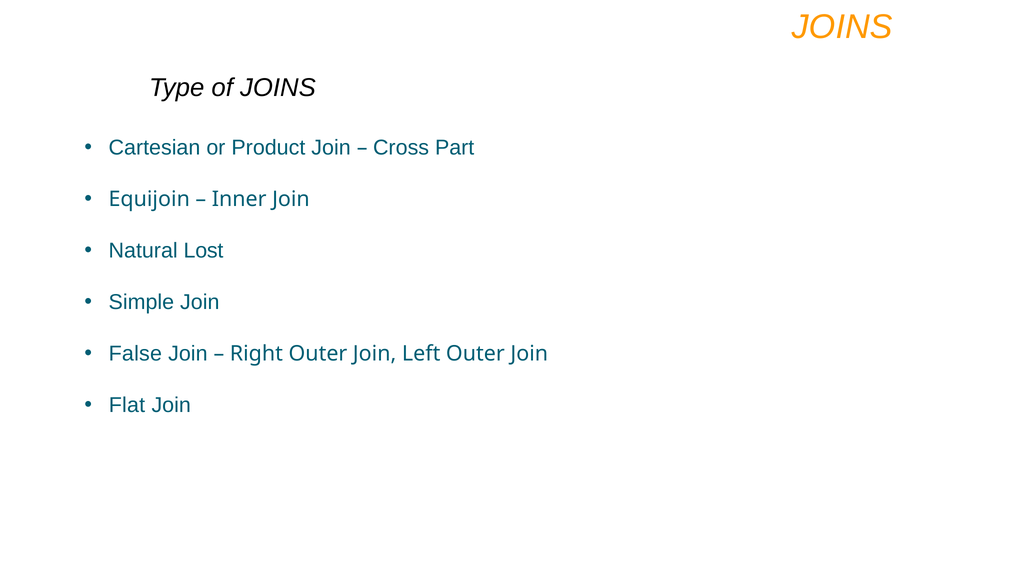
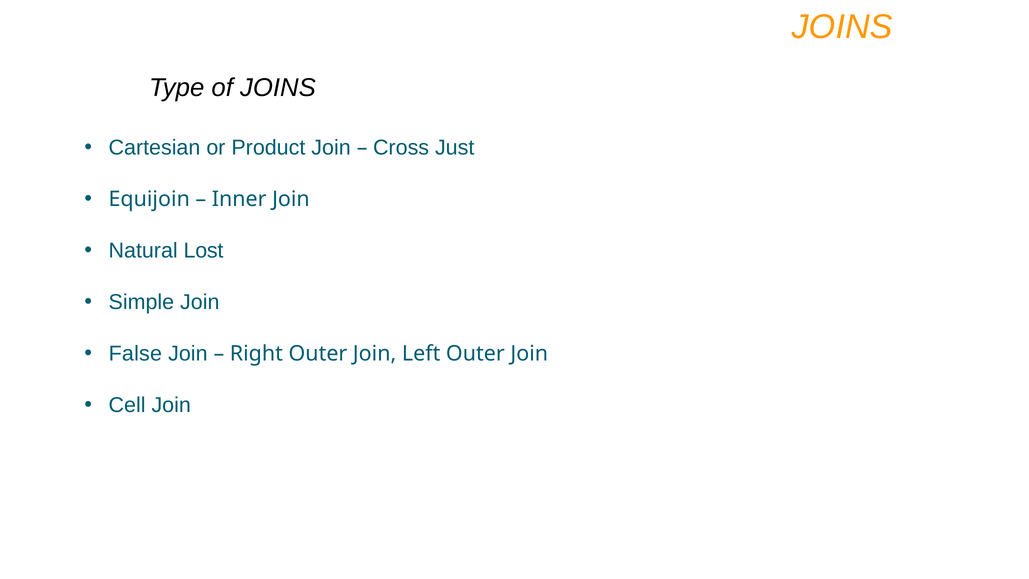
Part: Part -> Just
Flat: Flat -> Cell
